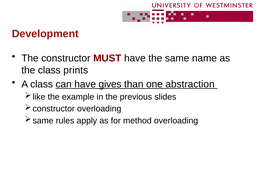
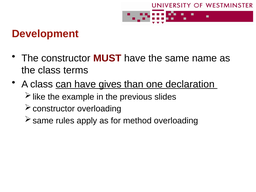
prints: prints -> terms
abstraction: abstraction -> declaration
